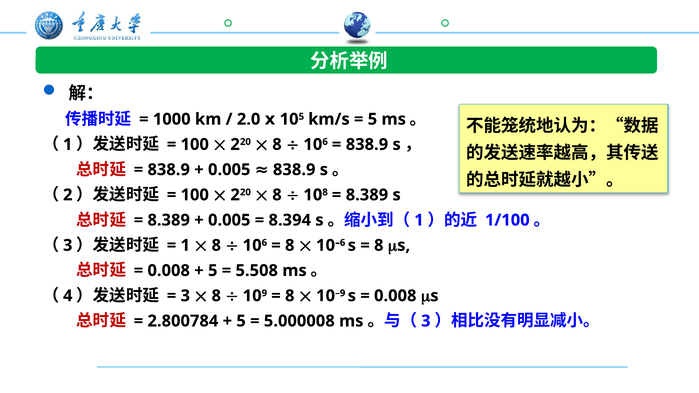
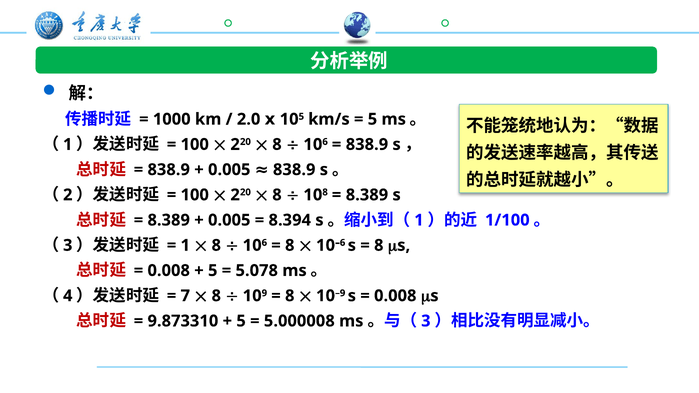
5.508: 5.508 -> 5.078
3 at (185, 296): 3 -> 7
2.800784: 2.800784 -> 9.873310
